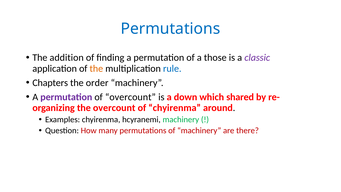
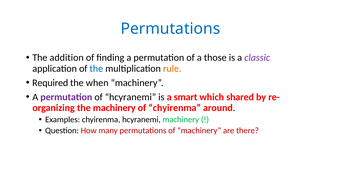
the at (96, 68) colour: orange -> blue
rule colour: blue -> orange
Chapters: Chapters -> Required
order: order -> when
of overcount: overcount -> hcyranemi
down: down -> smart
the overcount: overcount -> machinery
